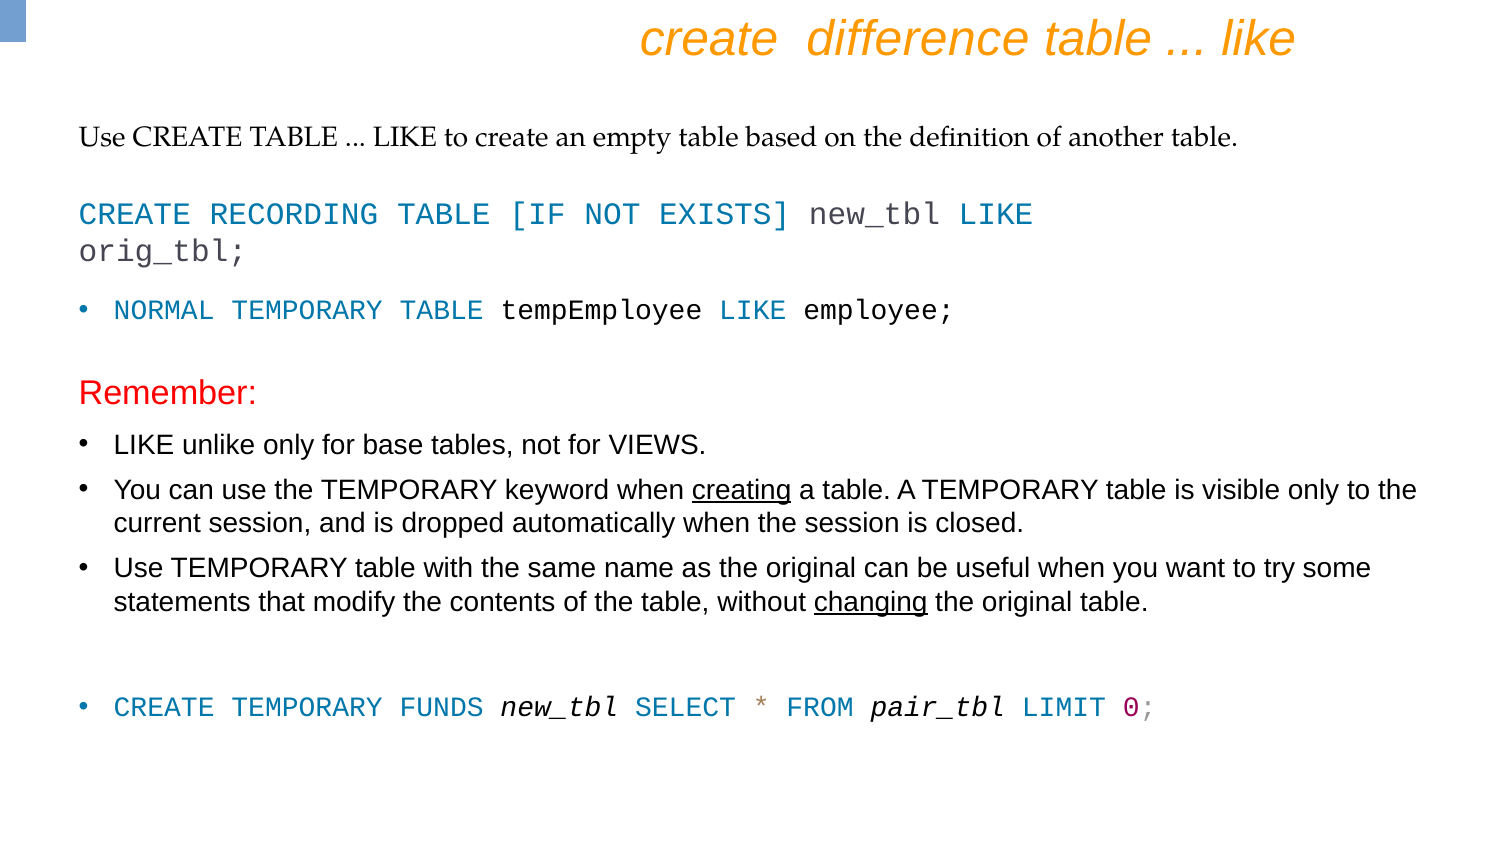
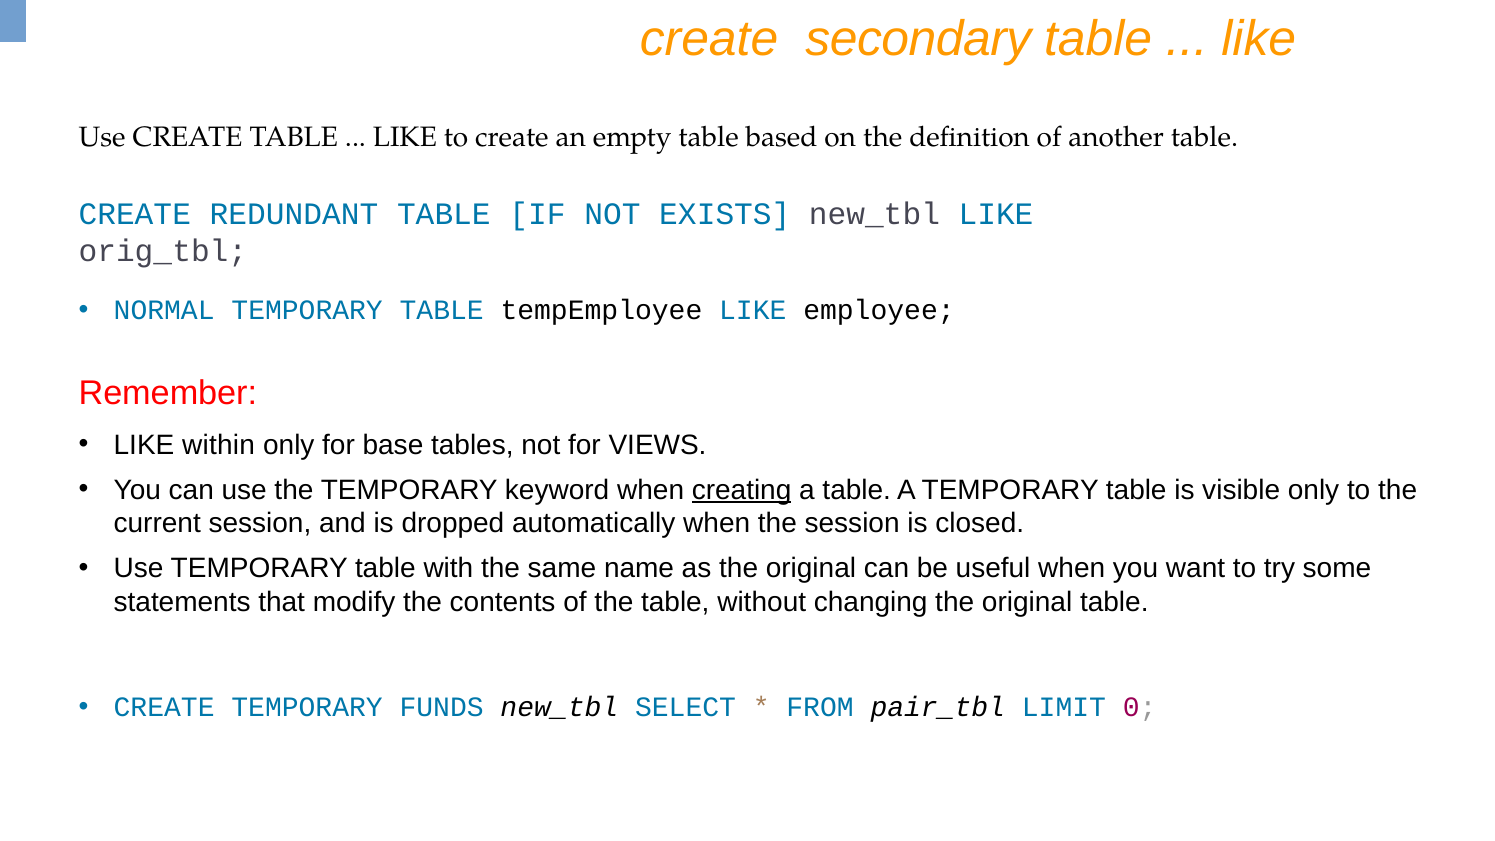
difference: difference -> secondary
RECORDING: RECORDING -> REDUNDANT
unlike: unlike -> within
changing underline: present -> none
